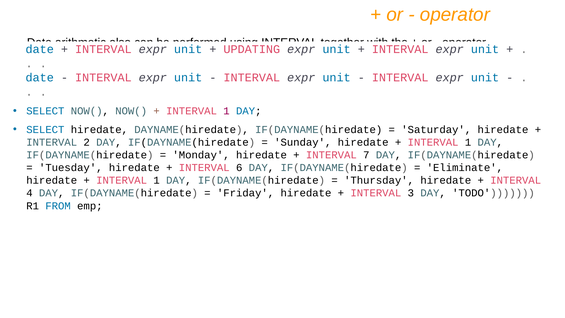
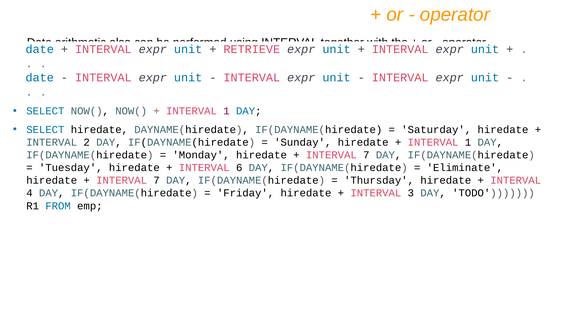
UPDATING: UPDATING -> RETRIEVE
1 at (157, 180): 1 -> 7
